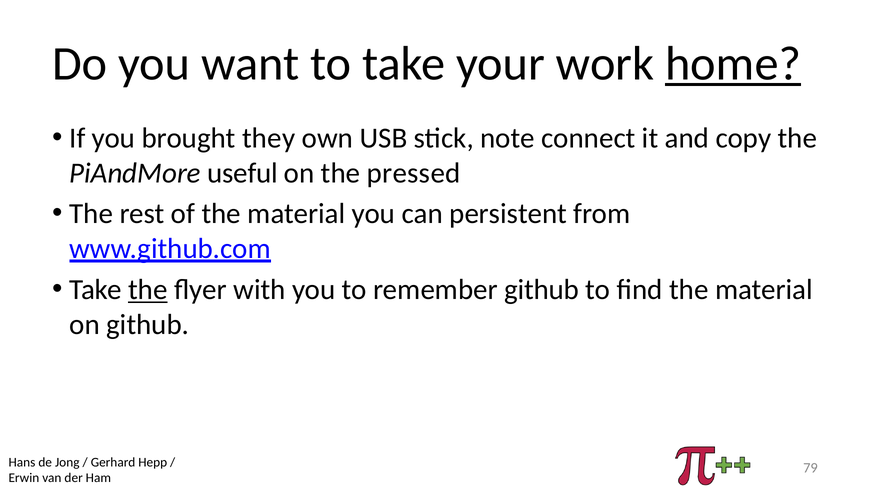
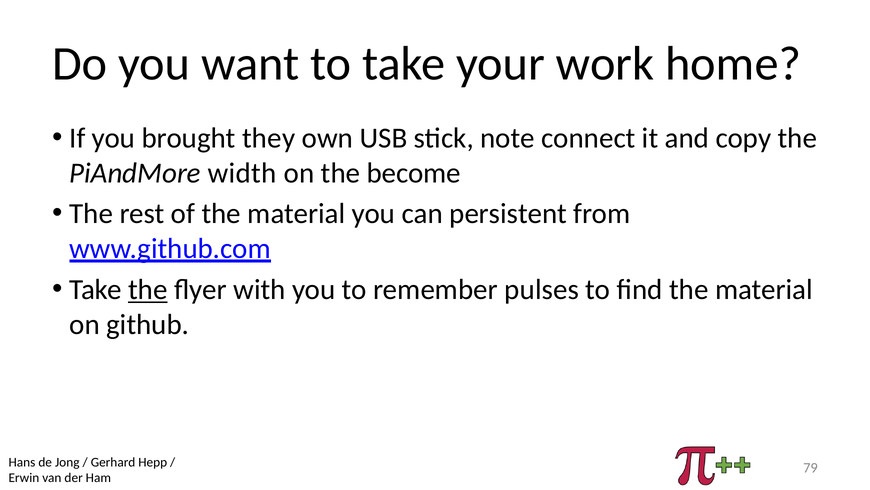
home underline: present -> none
useful: useful -> width
pressed: pressed -> become
remember github: github -> pulses
